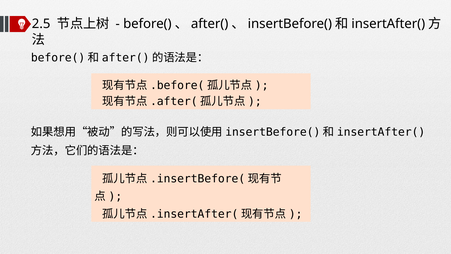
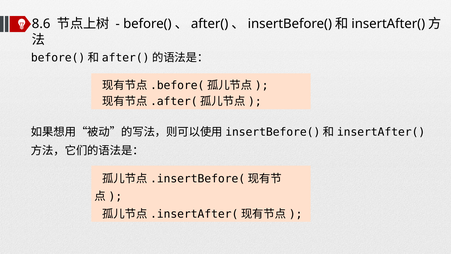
2.5: 2.5 -> 8.6
